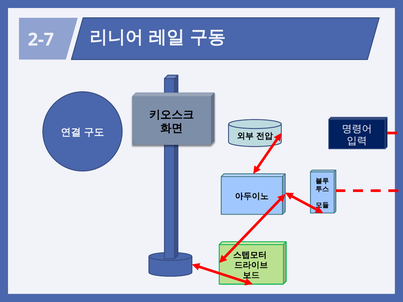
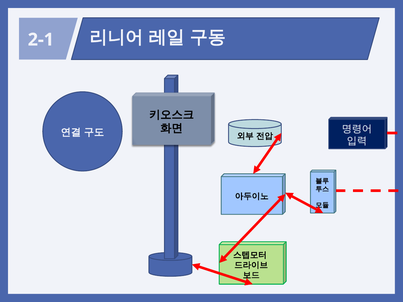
2-7: 2-7 -> 2-1
